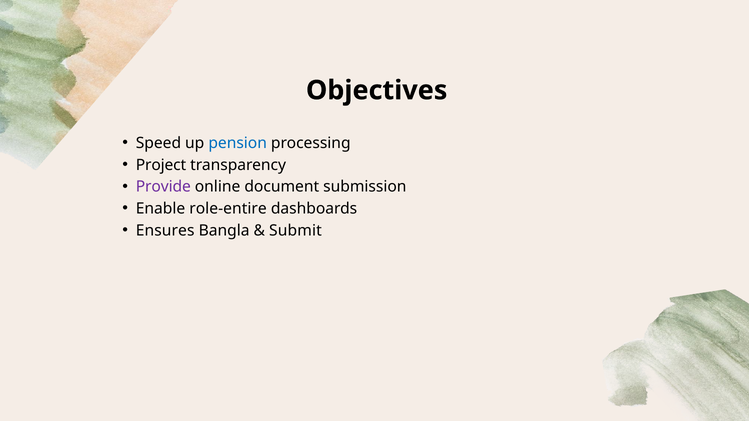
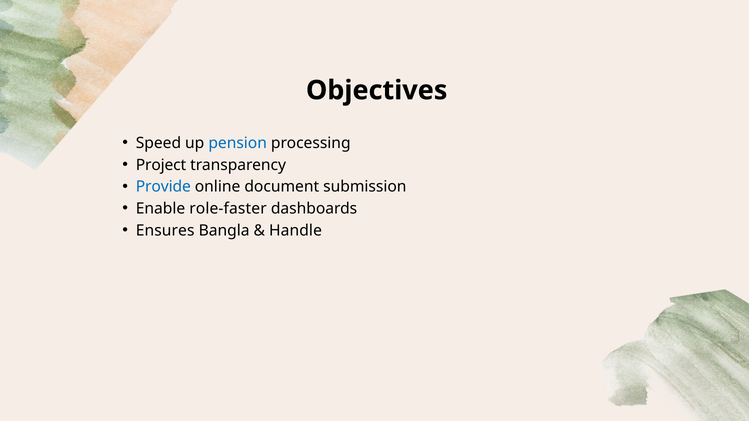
Provide colour: purple -> blue
role-entire: role-entire -> role-faster
Submit: Submit -> Handle
